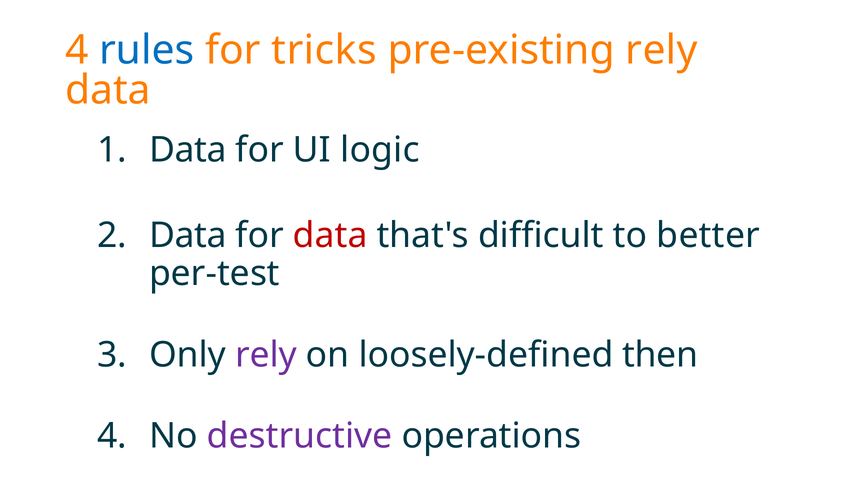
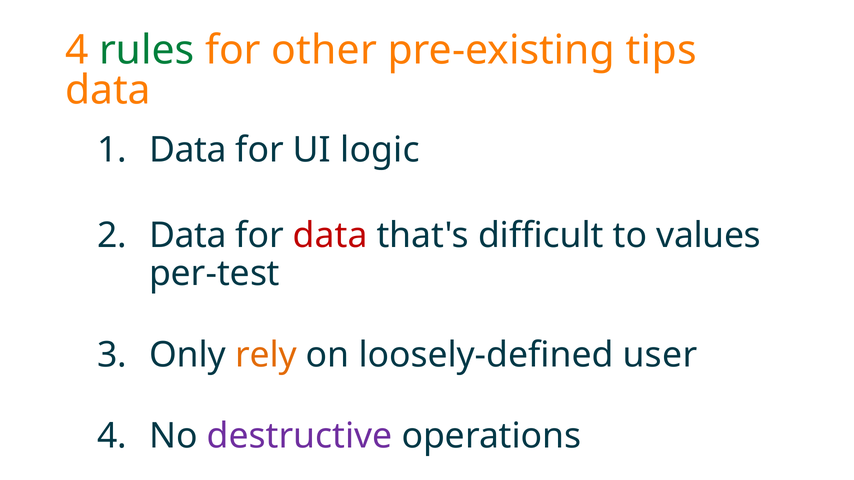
rules colour: blue -> green
tricks: tricks -> other
pre-existing rely: rely -> tips
better: better -> values
rely at (266, 355) colour: purple -> orange
then: then -> user
